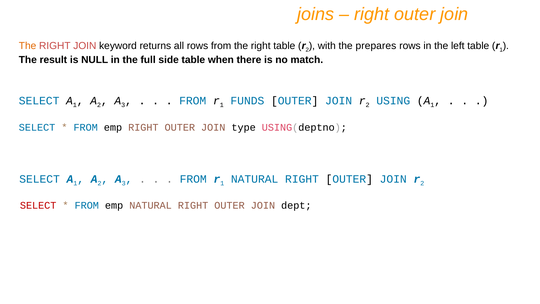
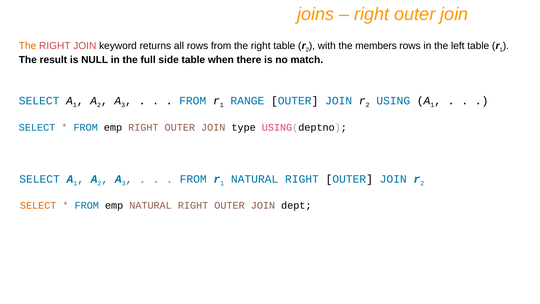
prepares: prepares -> members
FUNDS: FUNDS -> RANGE
SELECT at (38, 205) colour: red -> orange
